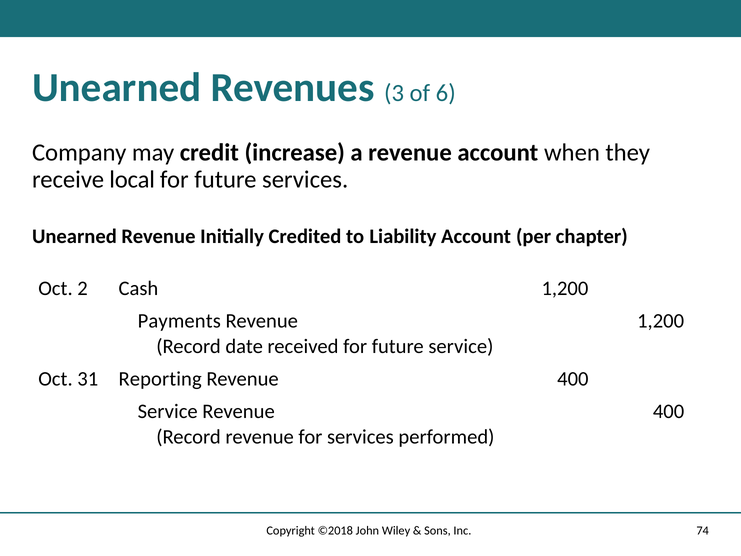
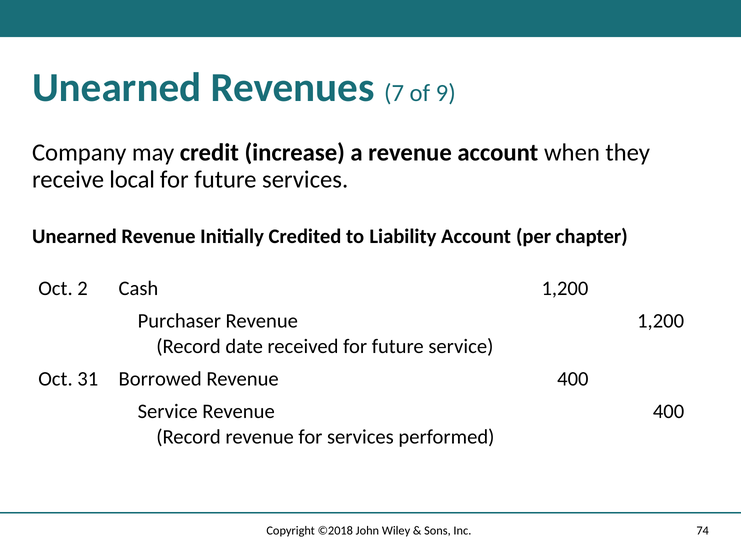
3: 3 -> 7
6: 6 -> 9
Payments: Payments -> Purchaser
Reporting: Reporting -> Borrowed
